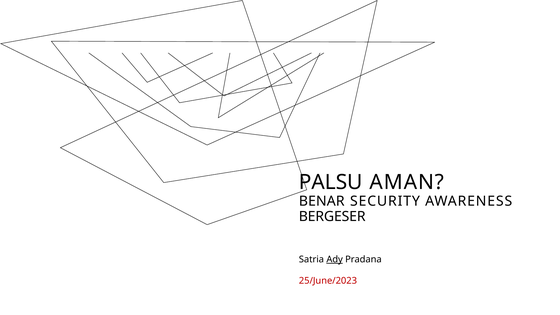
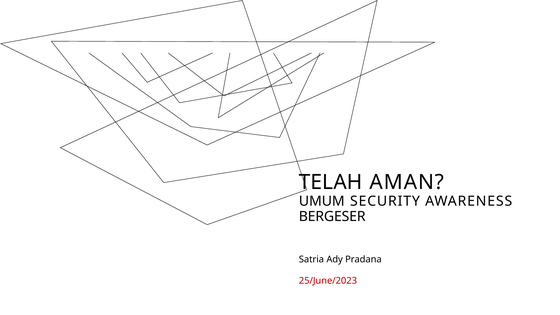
PALSU: PALSU -> TELAH
BENAR: BENAR -> UMUM
Ady underline: present -> none
